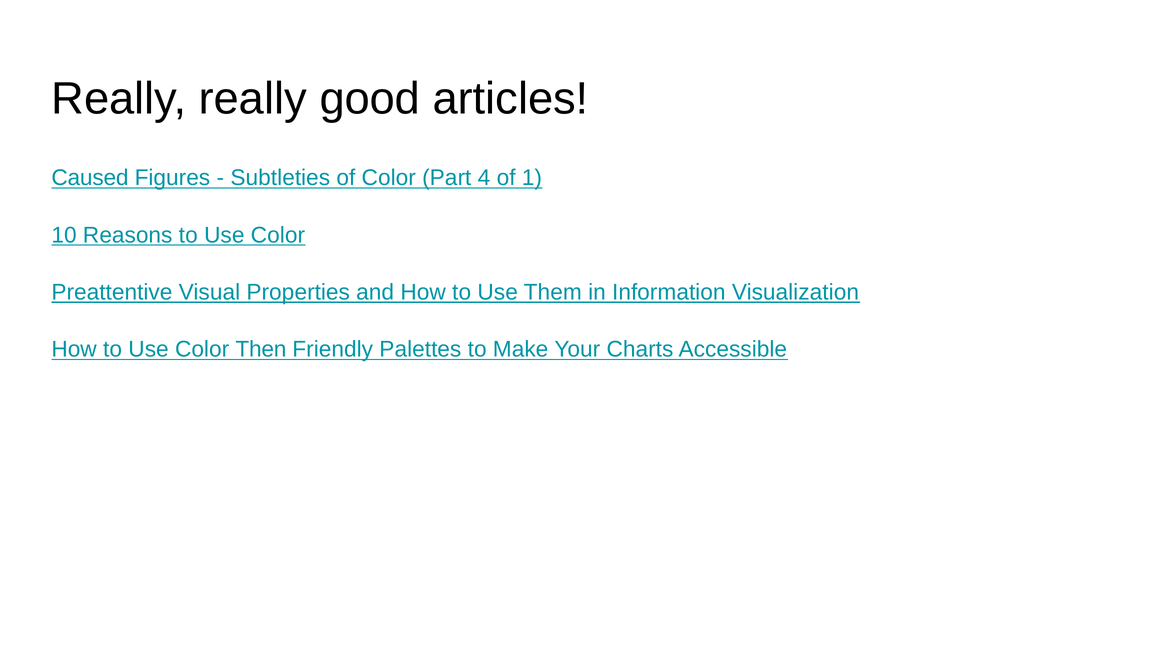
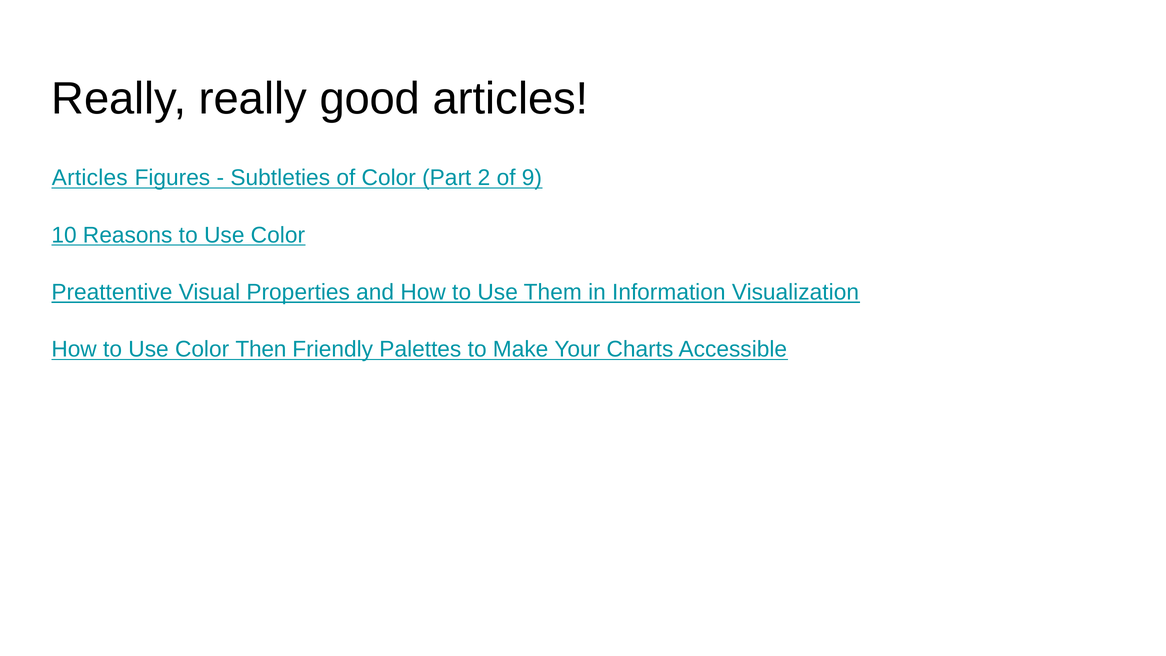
Caused at (90, 178): Caused -> Articles
4: 4 -> 2
1: 1 -> 9
